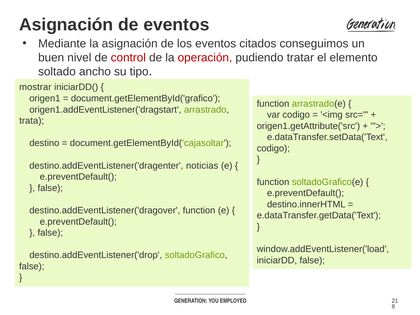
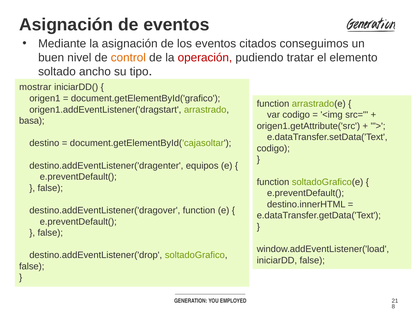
control colour: red -> orange
trata: trata -> basa
noticias: noticias -> equipos
